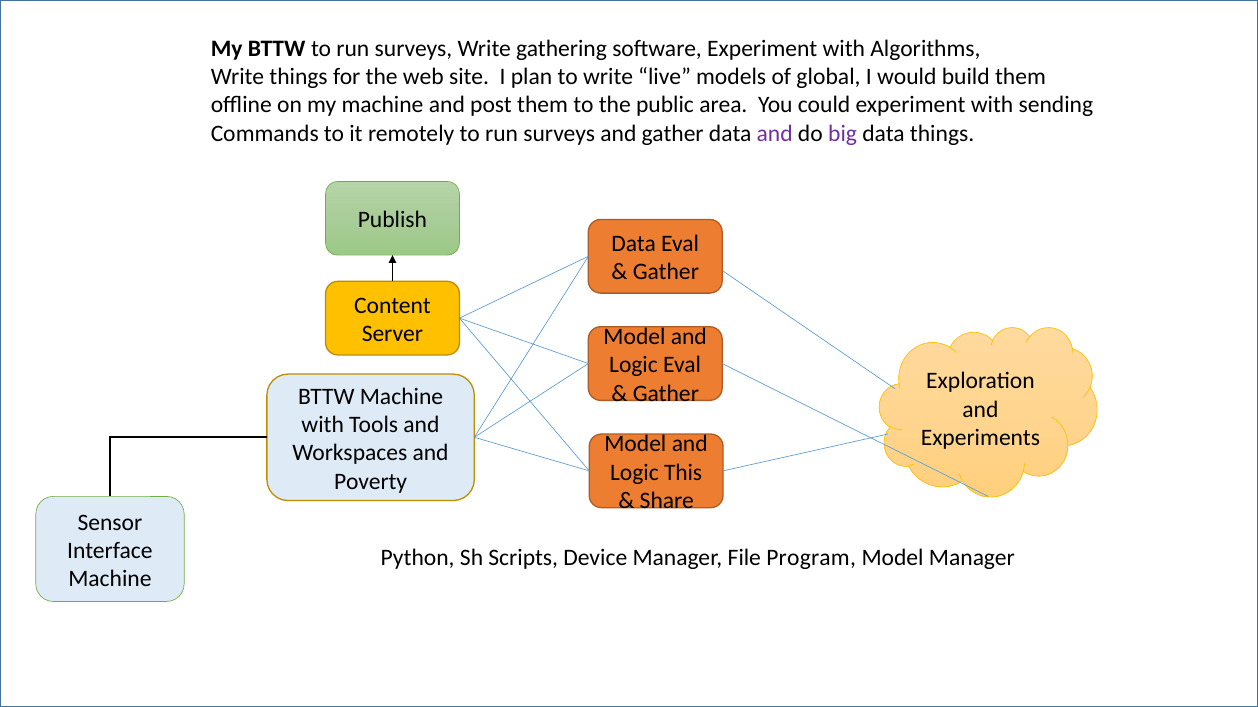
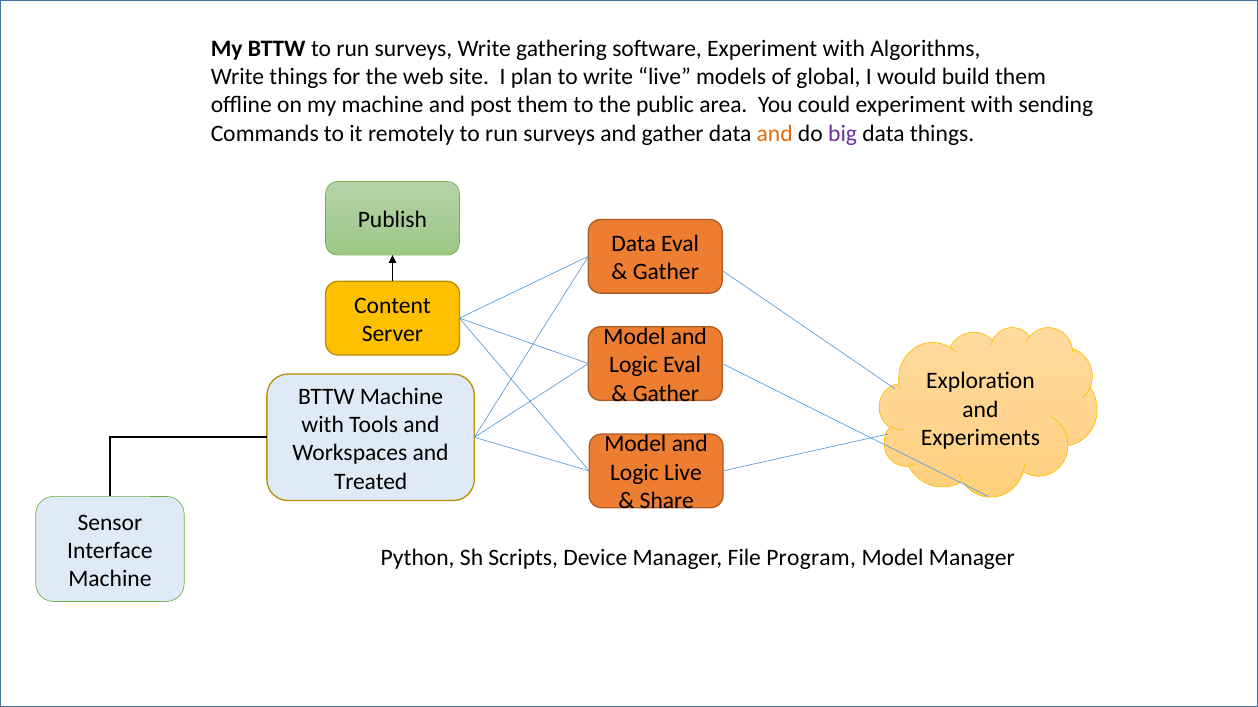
and at (775, 133) colour: purple -> orange
Logic This: This -> Live
Poverty: Poverty -> Treated
